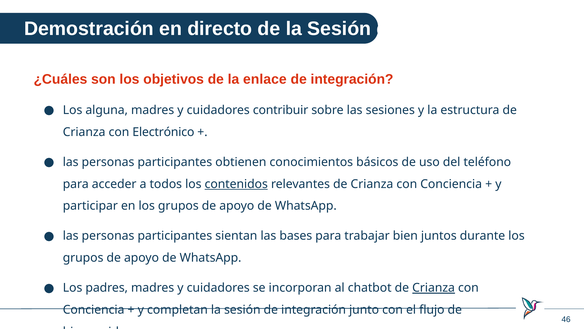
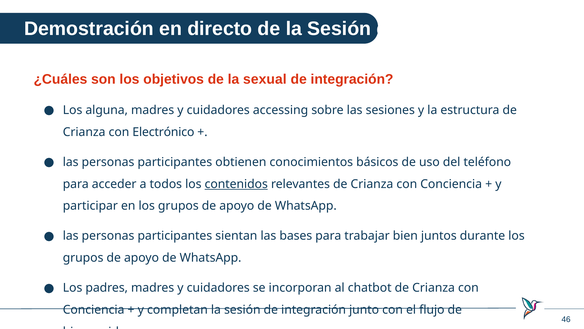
enlace: enlace -> sexual
contribuir: contribuir -> accessing
Crianza at (434, 288) underline: present -> none
